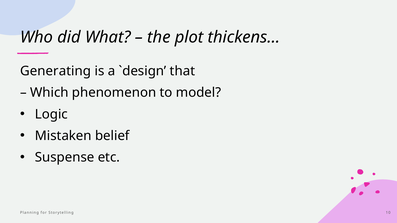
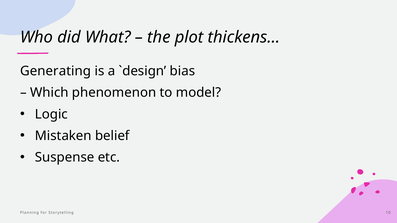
that: that -> bias
